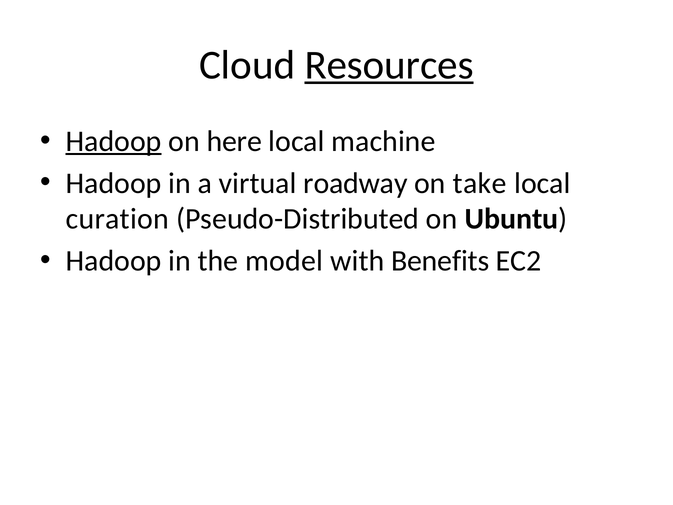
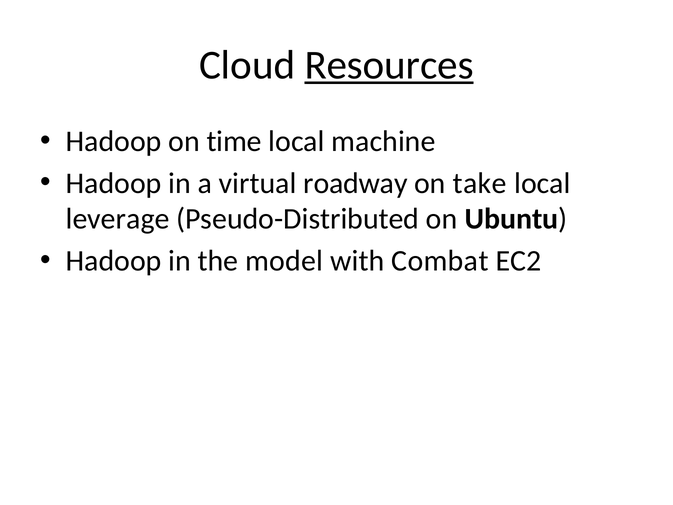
Hadoop at (114, 141) underline: present -> none
here: here -> time
curation: curation -> leverage
Benefits: Benefits -> Combat
